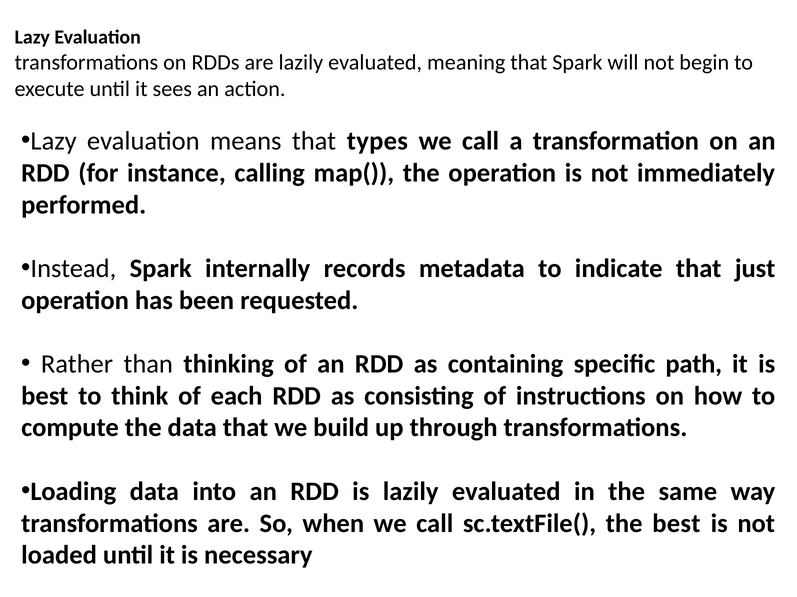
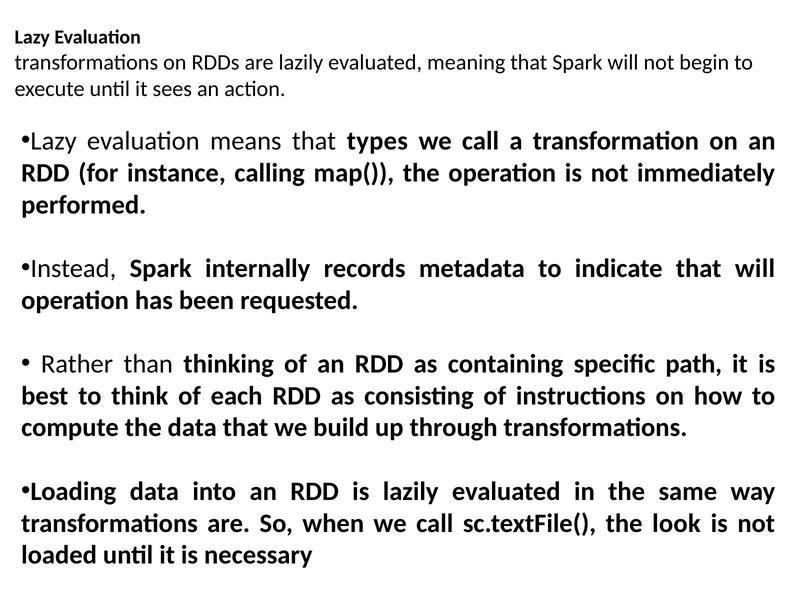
that just: just -> will
the best: best -> look
